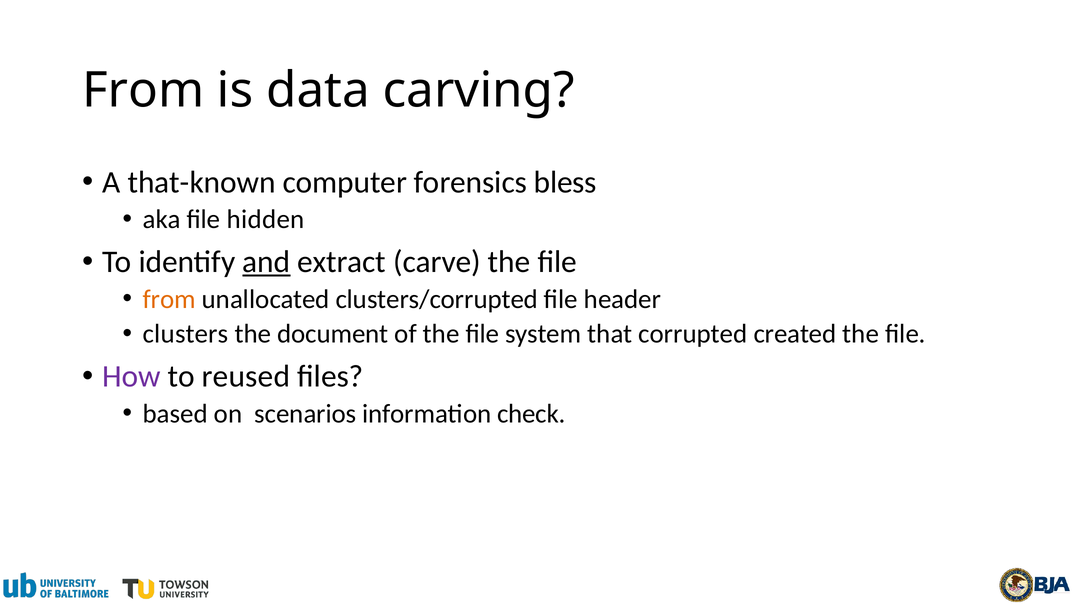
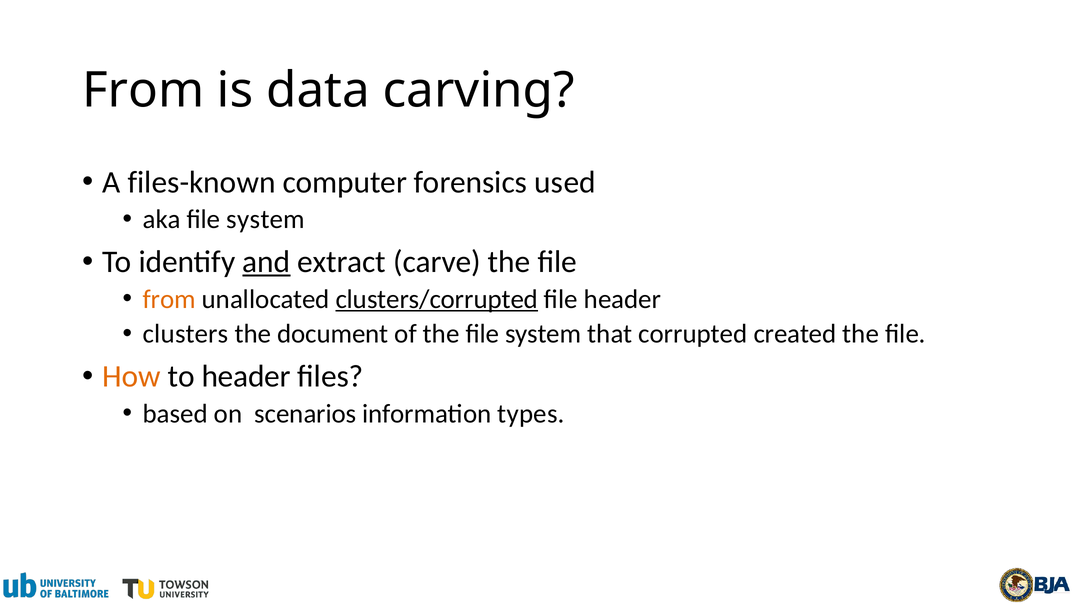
that-known: that-known -> files-known
bless: bless -> used
aka file hidden: hidden -> system
clusters/corrupted underline: none -> present
How colour: purple -> orange
to reused: reused -> header
check: check -> types
